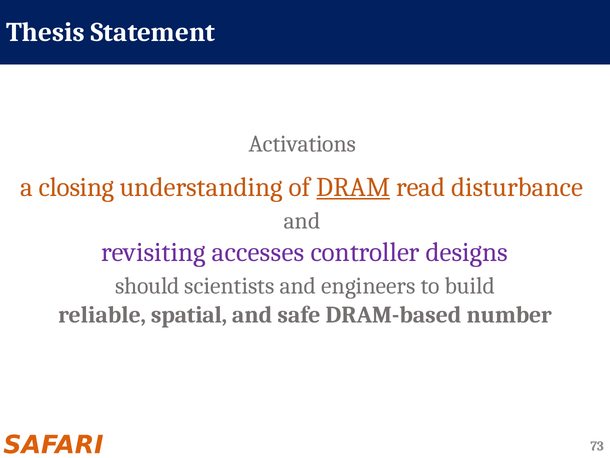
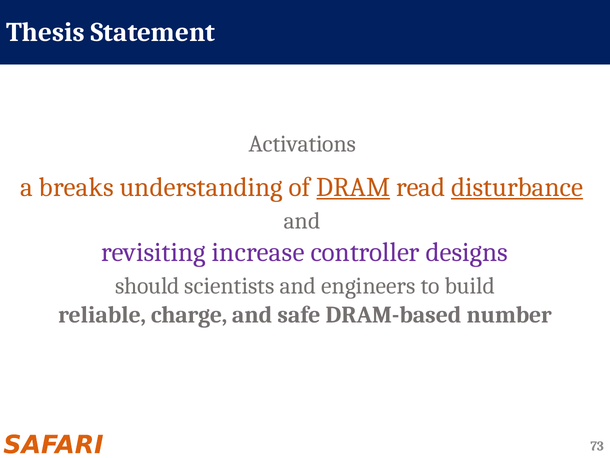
closing: closing -> breaks
disturbance underline: none -> present
accesses: accesses -> increase
spatial: spatial -> charge
